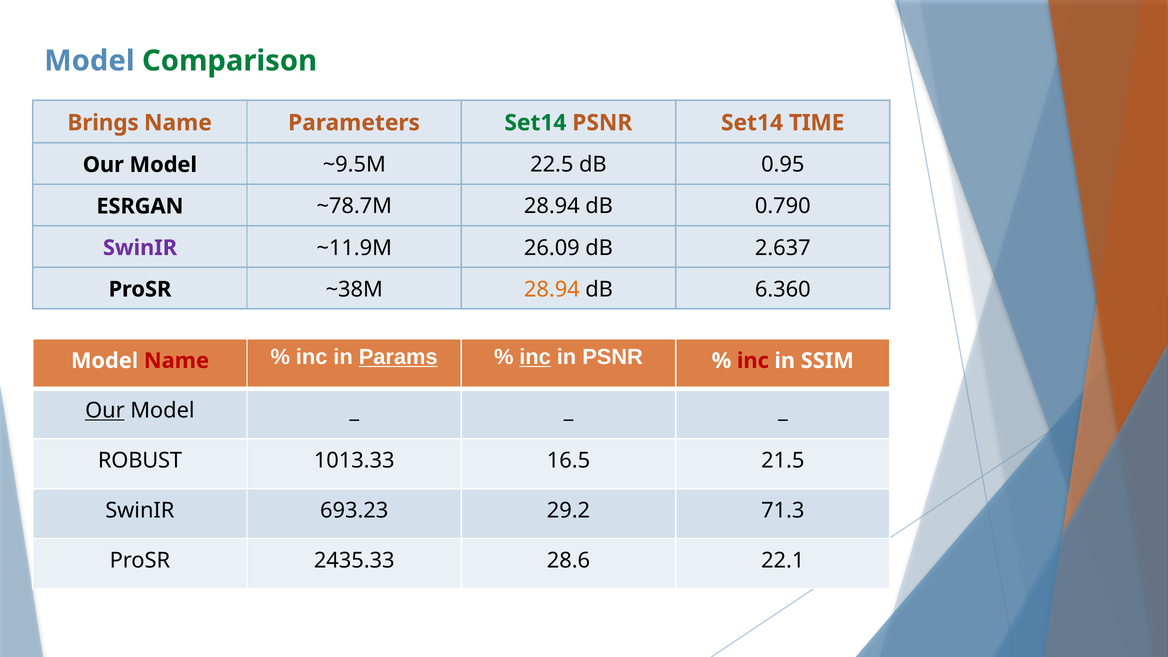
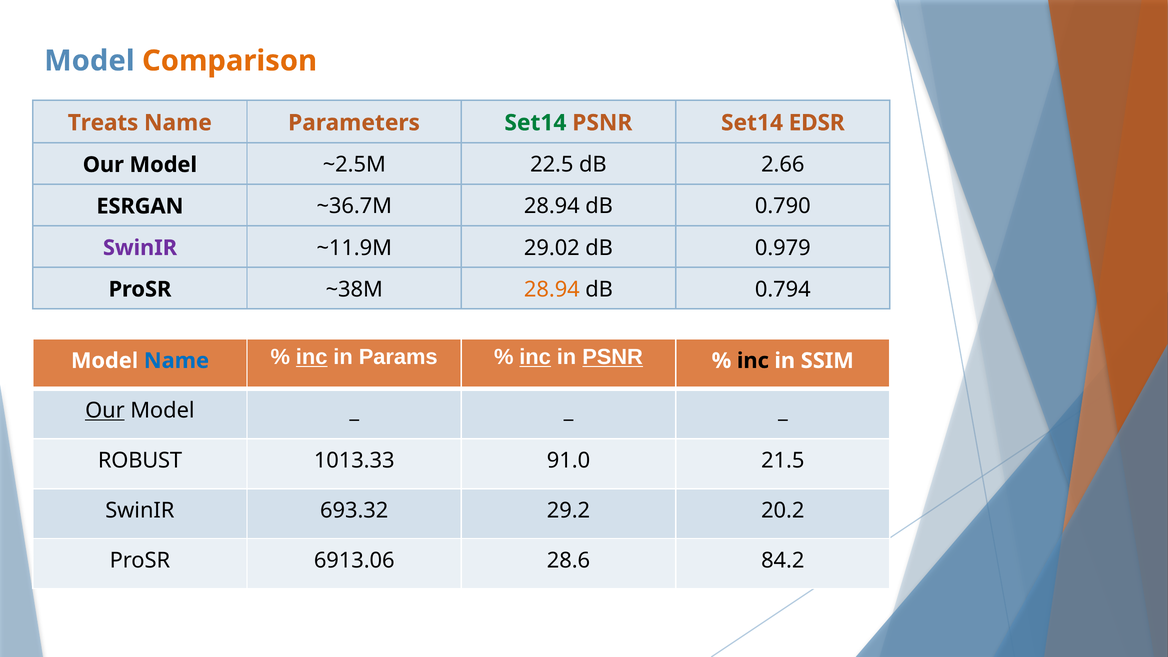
Comparison colour: green -> orange
Brings: Brings -> Treats
TIME: TIME -> EDSR
~9.5M: ~9.5M -> ~2.5M
0.95: 0.95 -> 2.66
~78.7M: ~78.7M -> ~36.7M
26.09: 26.09 -> 29.02
2.637: 2.637 -> 0.979
6.360: 6.360 -> 0.794
Name at (176, 361) colour: red -> blue
inc at (312, 357) underline: none -> present
Params underline: present -> none
PSNR at (613, 357) underline: none -> present
inc at (753, 361) colour: red -> black
16.5: 16.5 -> 91.0
693.23: 693.23 -> 693.32
71.3: 71.3 -> 20.2
2435.33: 2435.33 -> 6913.06
22.1: 22.1 -> 84.2
